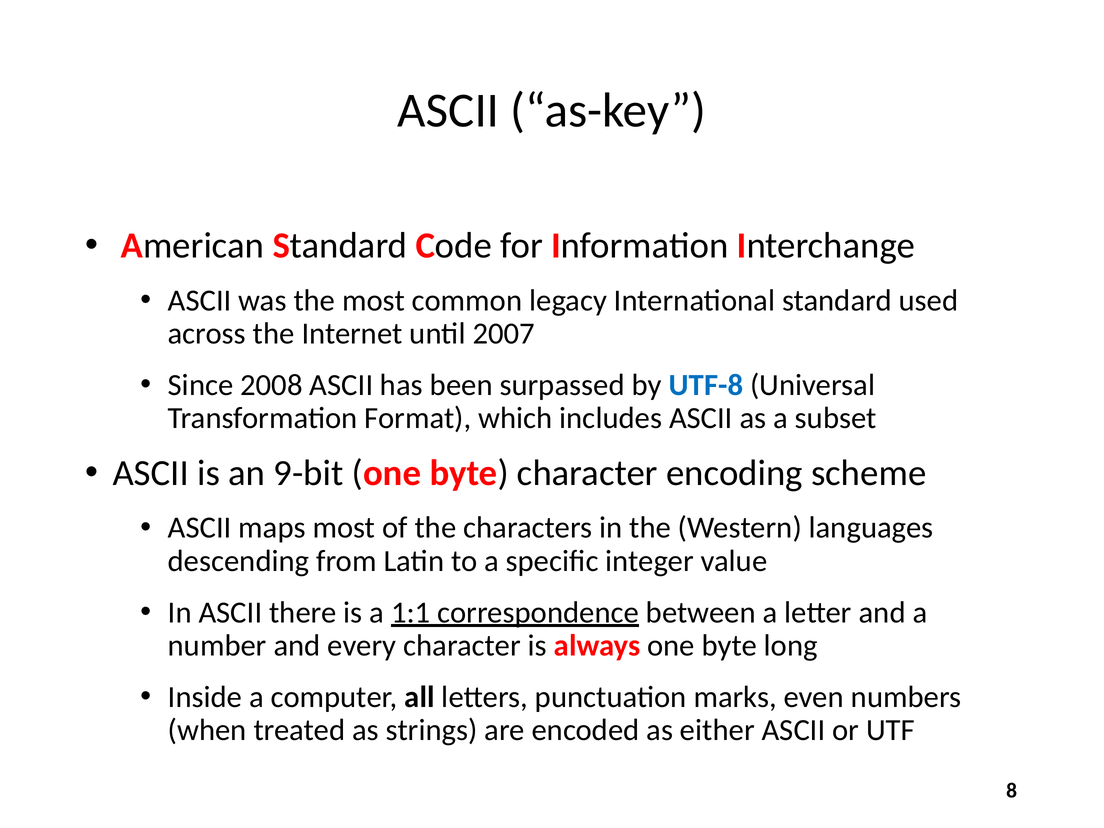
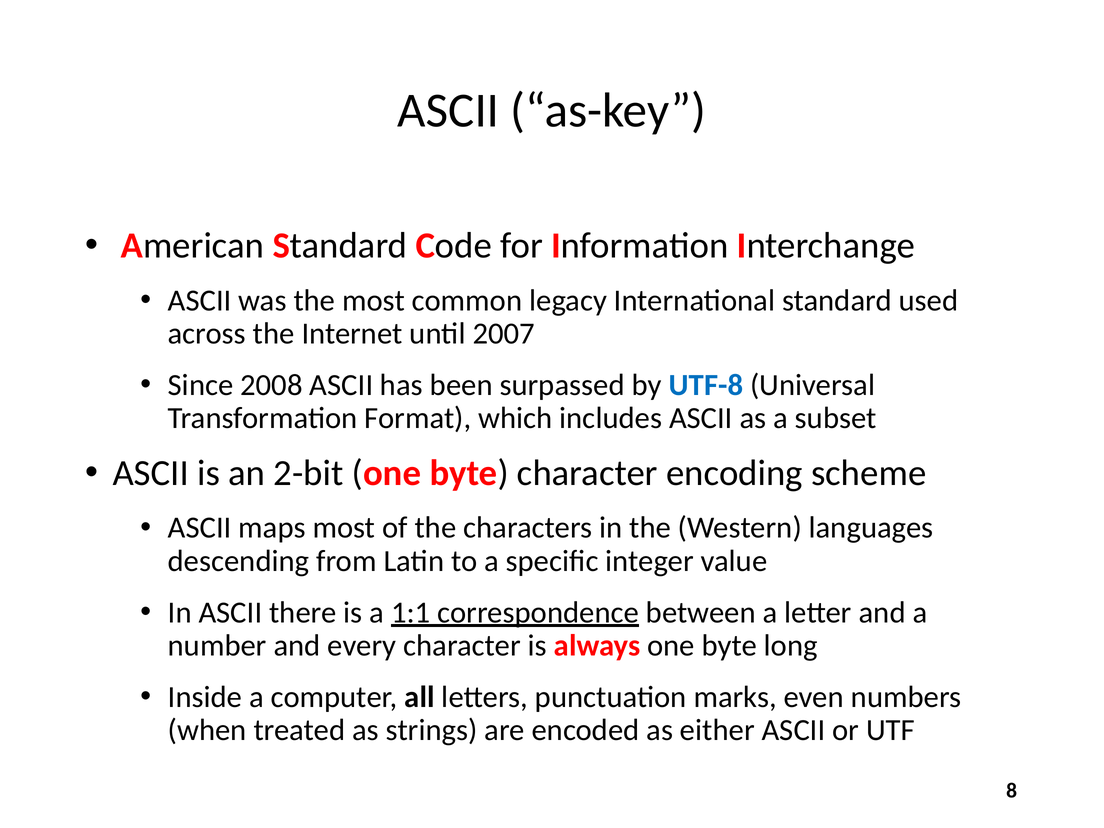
9-bit: 9-bit -> 2-bit
